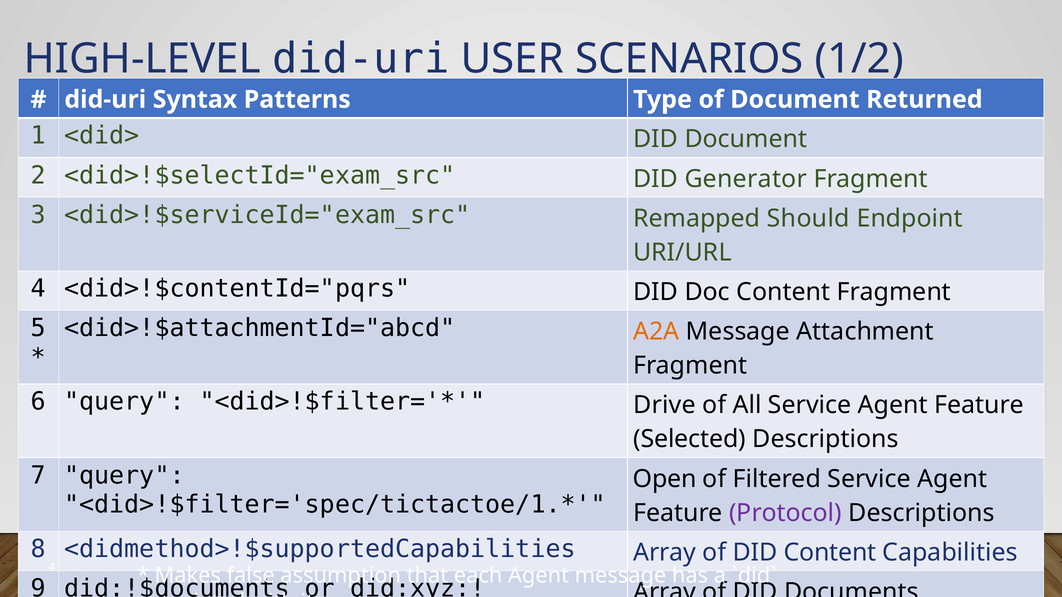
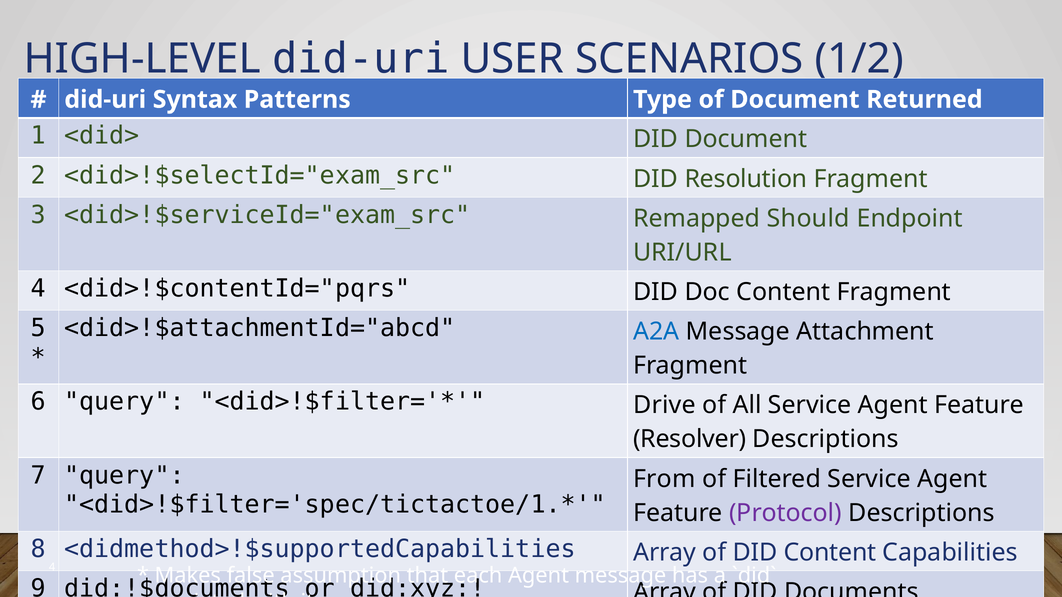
Generator: Generator -> Resolution
A2A colour: orange -> blue
Selected: Selected -> Resolver
Open: Open -> From
